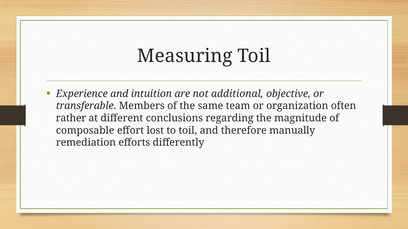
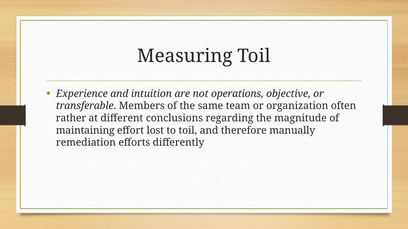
additional: additional -> operations
composable: composable -> maintaining
